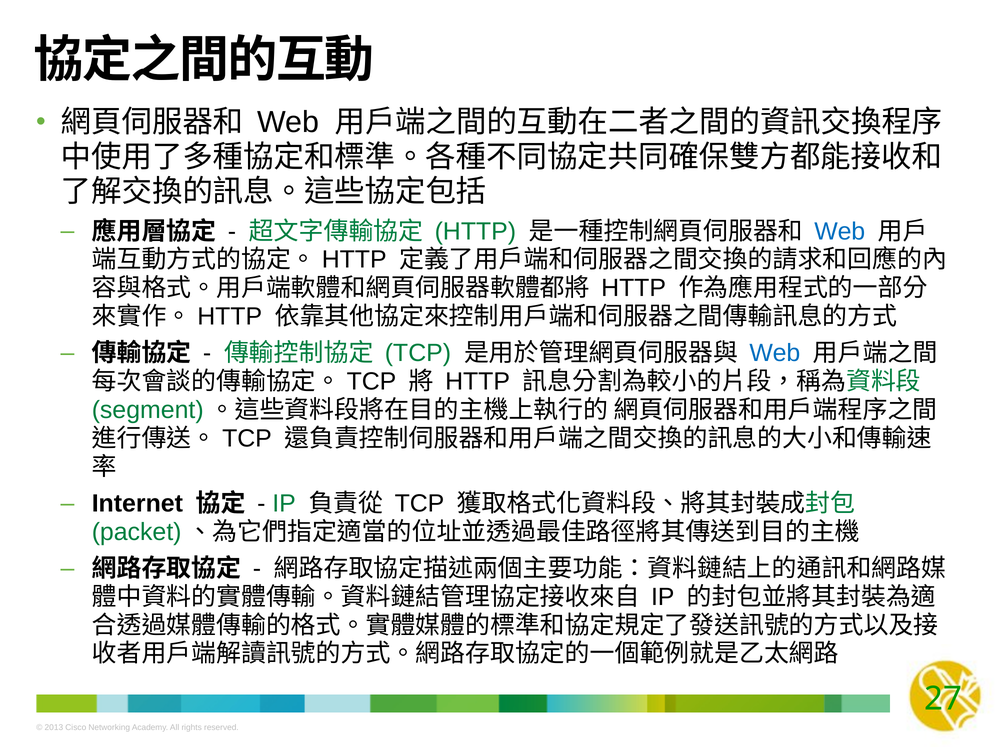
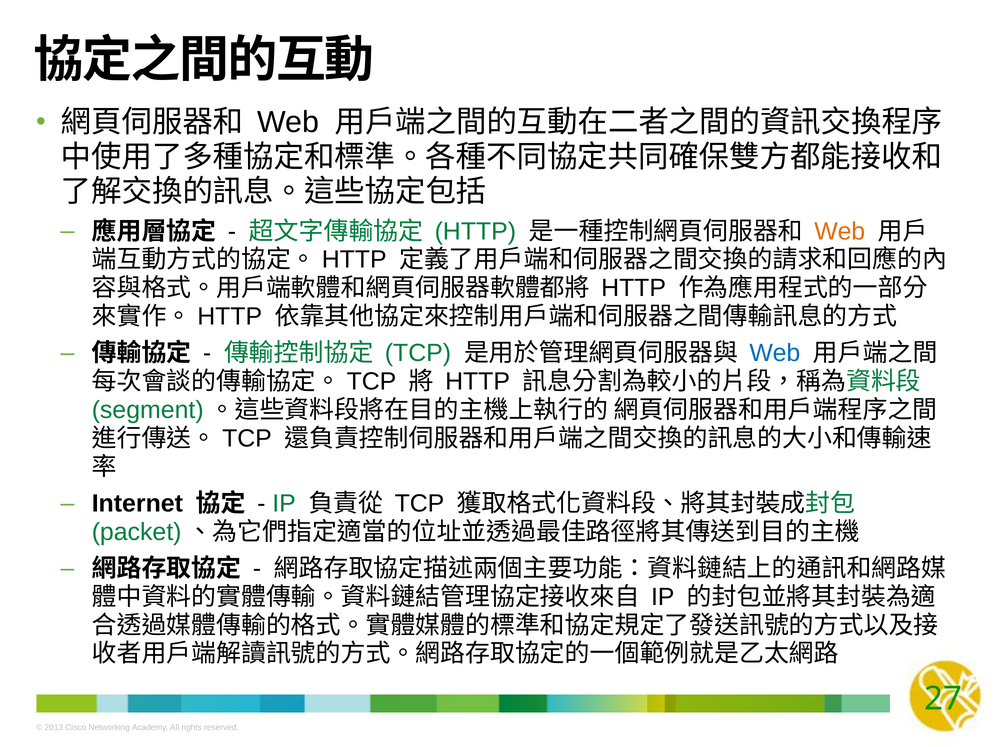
Web at (840, 231) colour: blue -> orange
